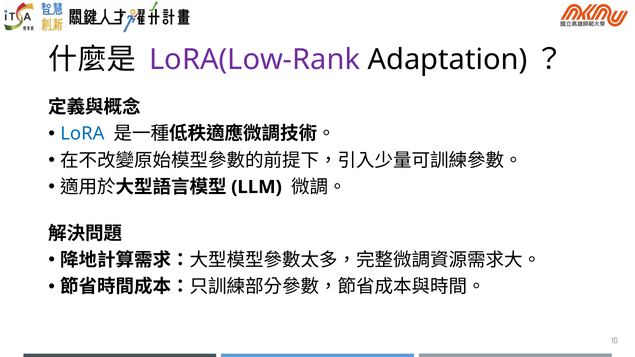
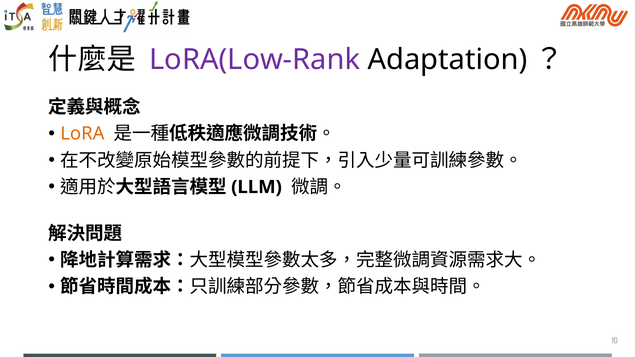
LoRA colour: blue -> orange
